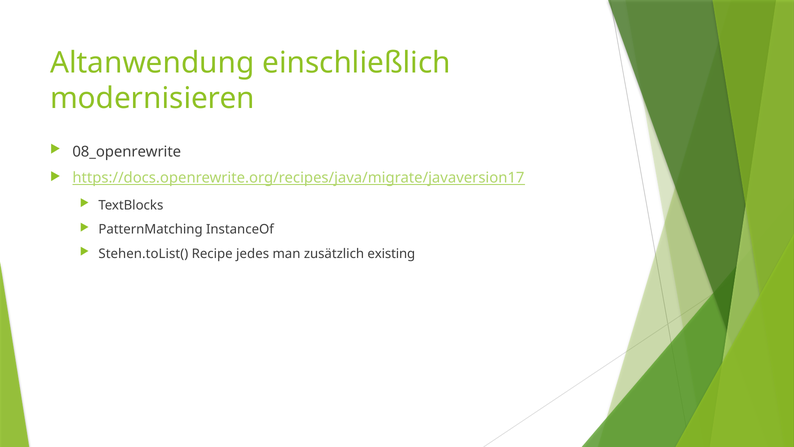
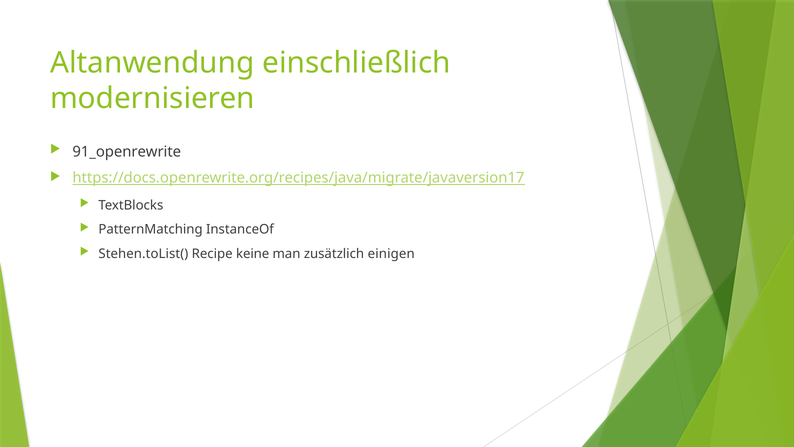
08_openrewrite: 08_openrewrite -> 91_openrewrite
jedes: jedes -> keine
existing: existing -> einigen
